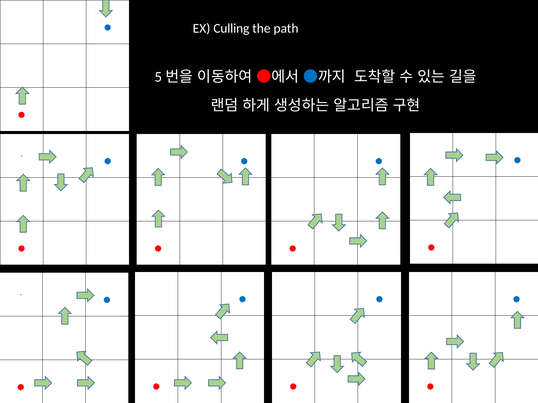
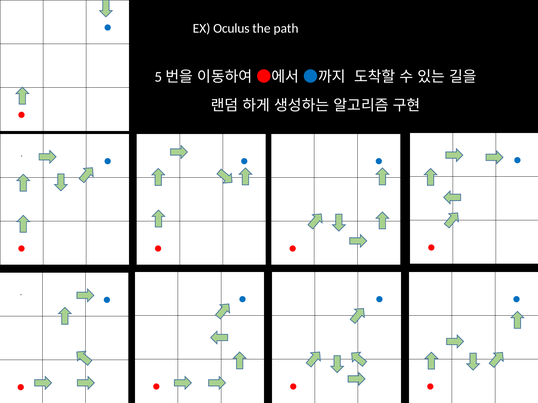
Culling: Culling -> Oculus
